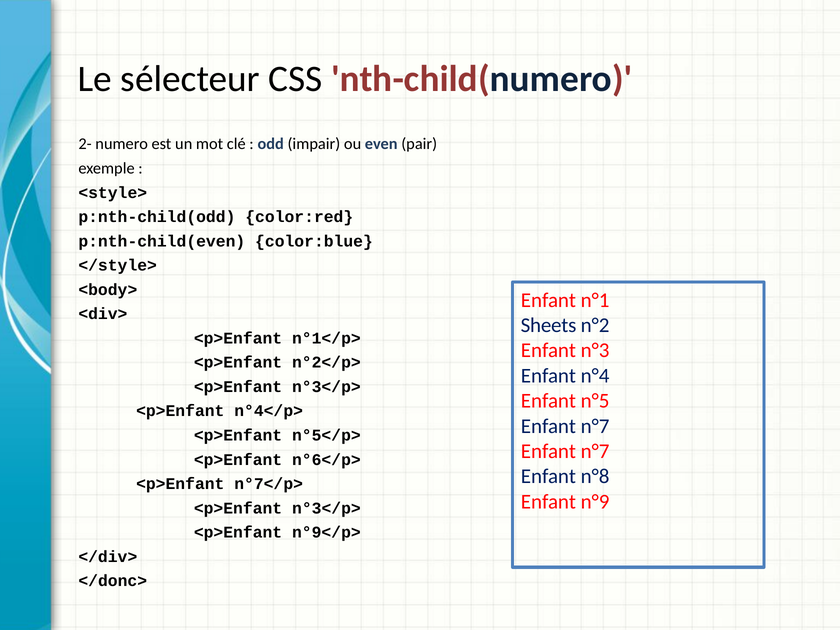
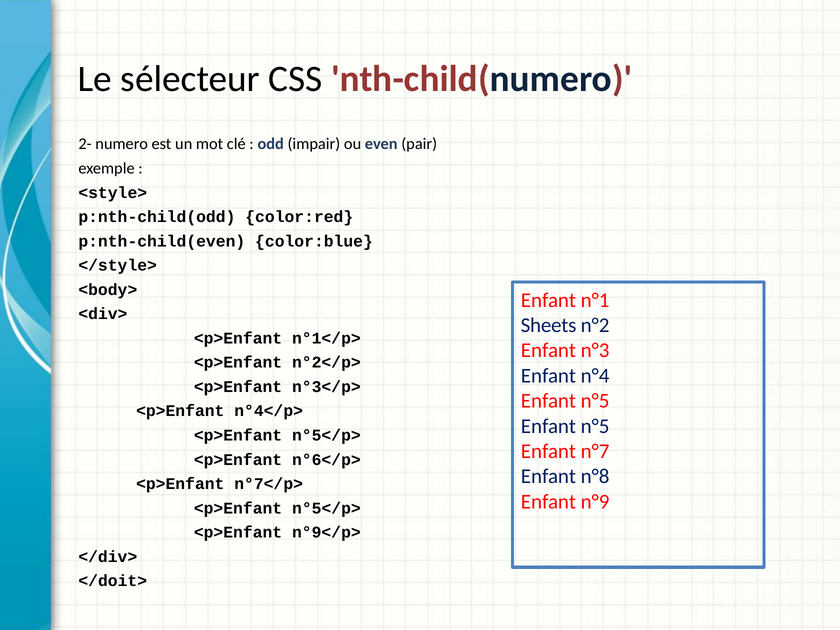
n°7 at (595, 426): n°7 -> n°5
n°3</p> at (326, 508): n°3</p> -> n°5</p>
</donc>: </donc> -> </doit>
